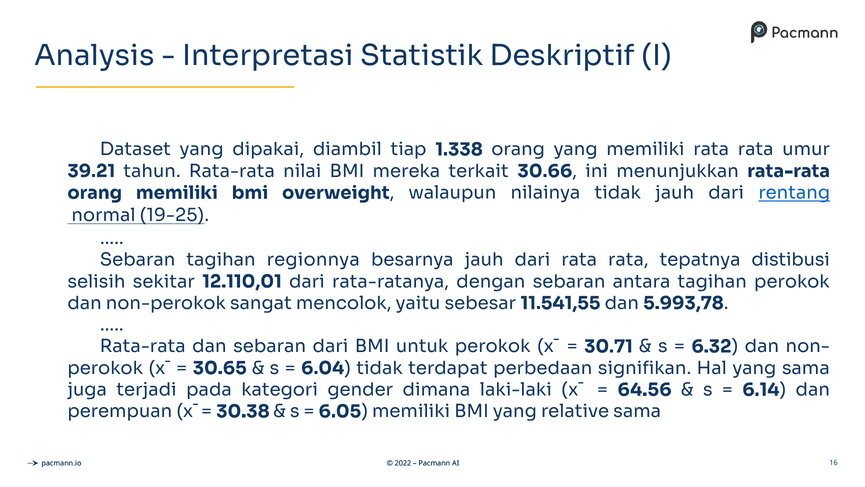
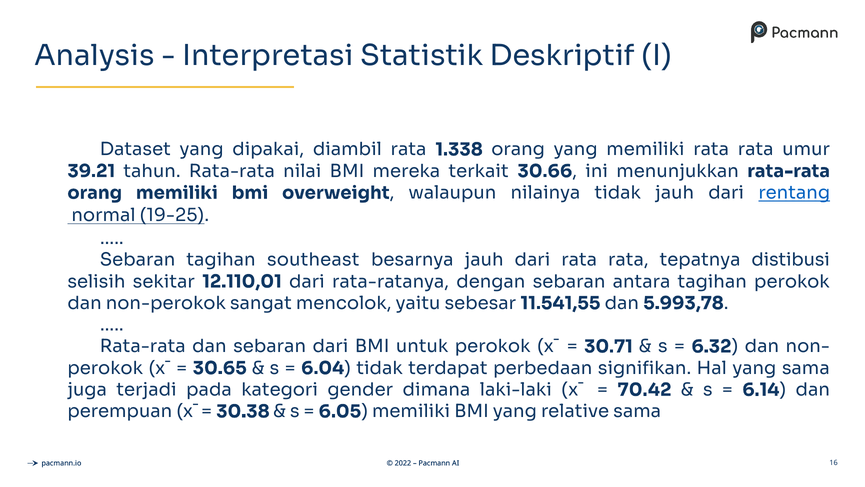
diambil tiap: tiap -> rata
regionnya: regionnya -> southeast
64.56: 64.56 -> 70.42
